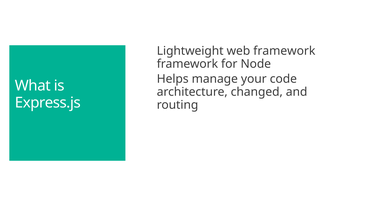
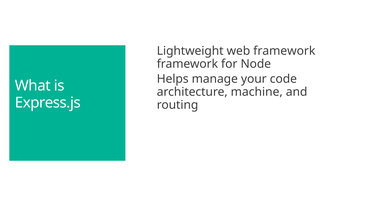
changed: changed -> machine
